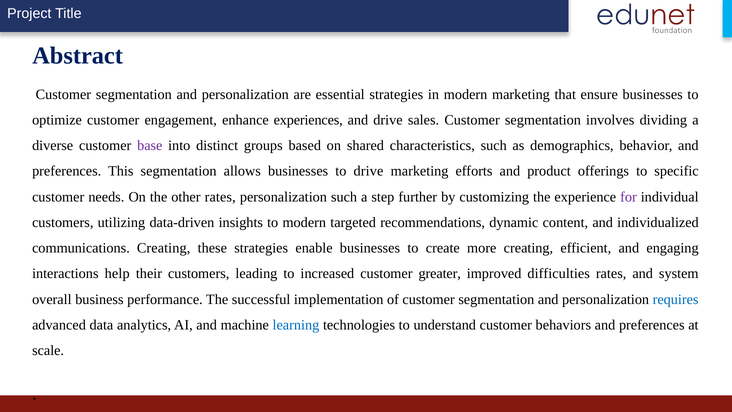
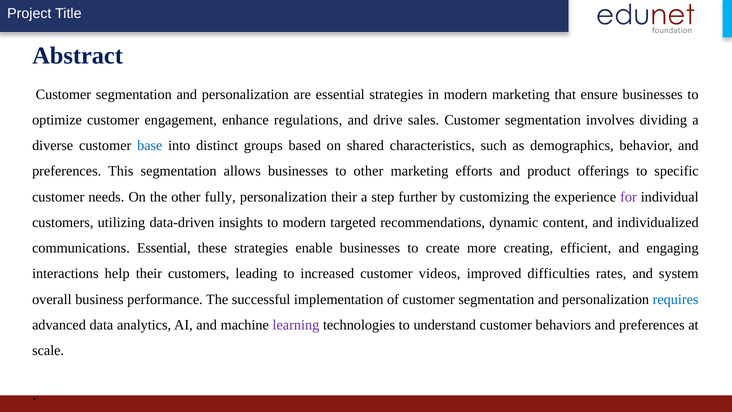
experiences: experiences -> regulations
base colour: purple -> blue
to drive: drive -> other
other rates: rates -> fully
personalization such: such -> their
communications Creating: Creating -> Essential
greater: greater -> videos
learning colour: blue -> purple
